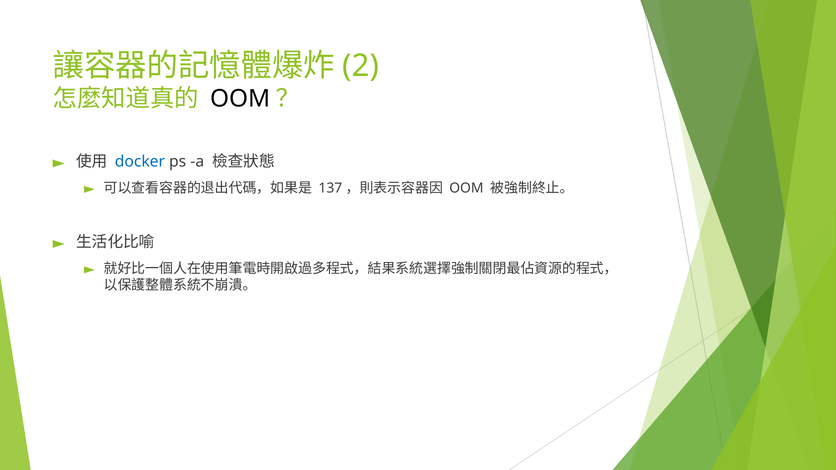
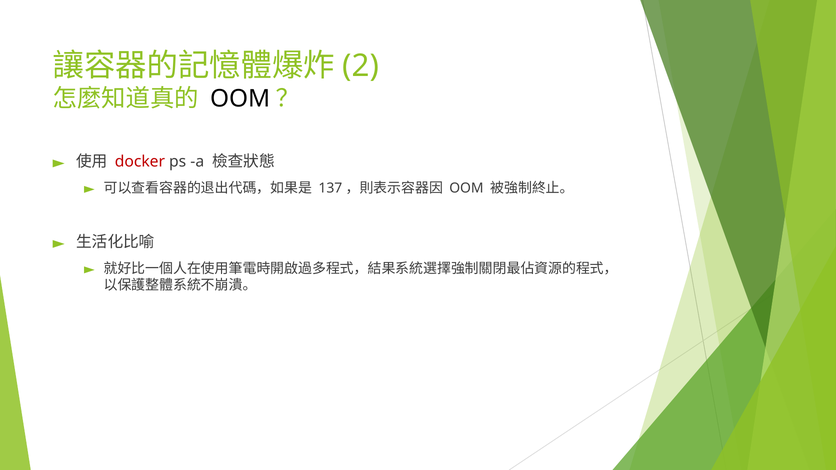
docker colour: blue -> red
